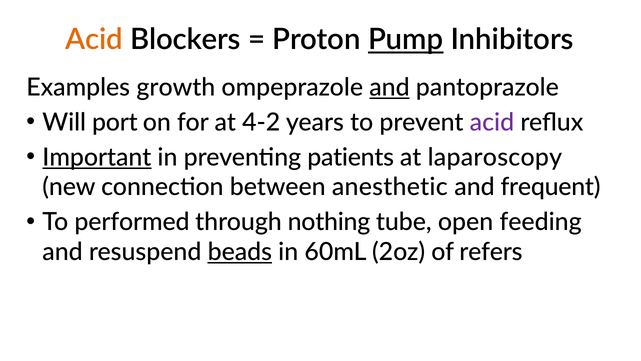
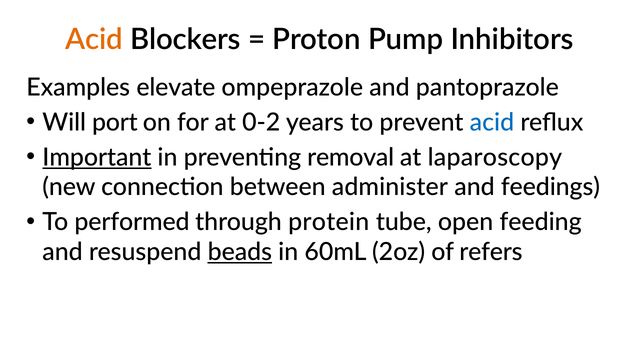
Pump underline: present -> none
growth: growth -> elevate
and at (389, 87) underline: present -> none
4-2: 4-2 -> 0-2
acid at (492, 122) colour: purple -> blue
patients: patients -> removal
anesthetic: anesthetic -> administer
frequent: frequent -> feedings
nothing: nothing -> protein
